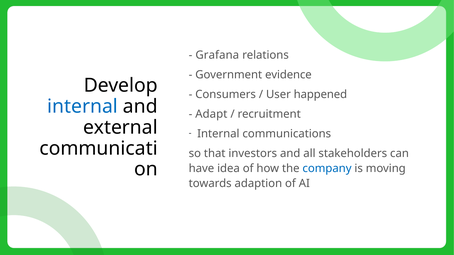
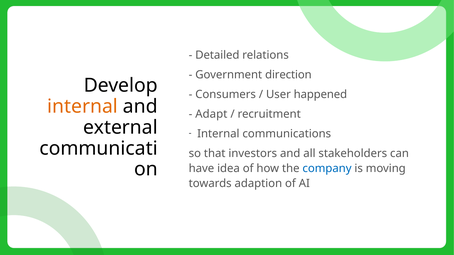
Grafana: Grafana -> Detailed
evidence: evidence -> direction
internal at (83, 107) colour: blue -> orange
